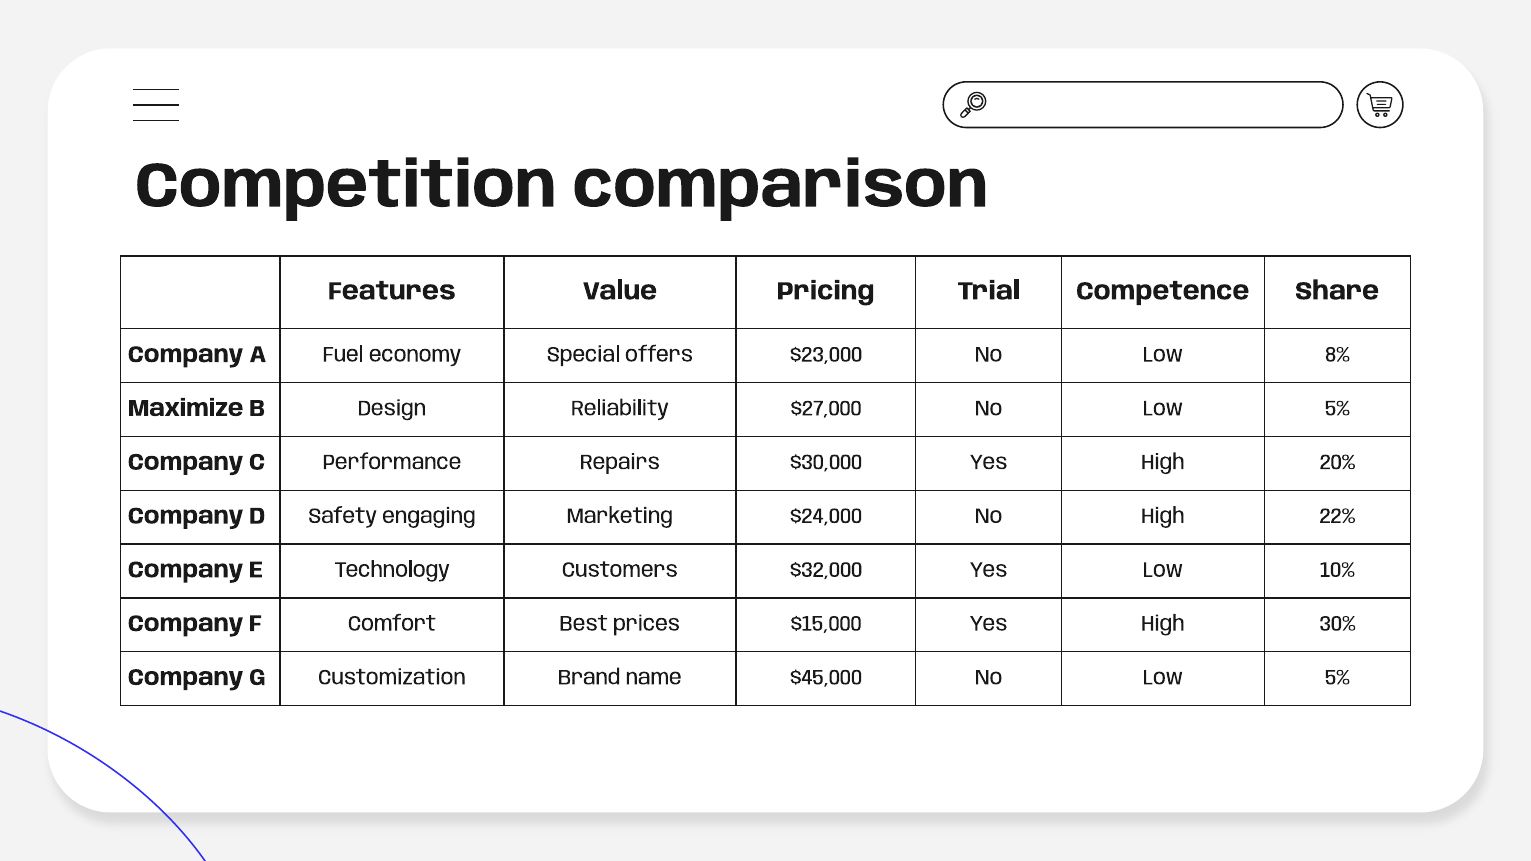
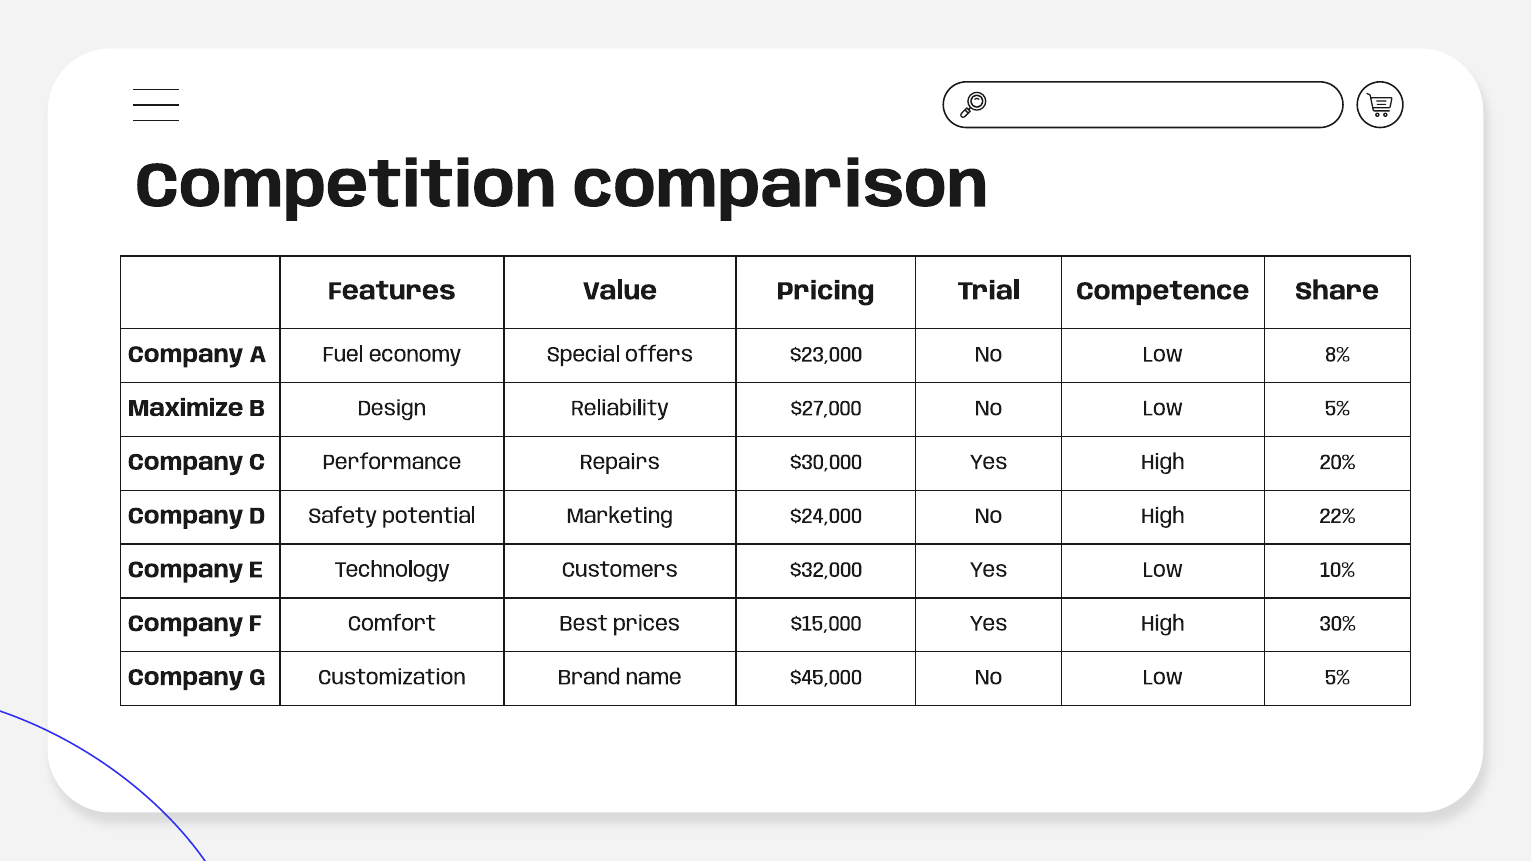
engaging: engaging -> potential
